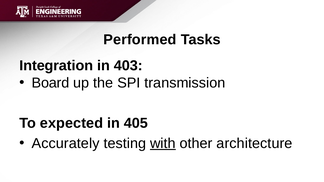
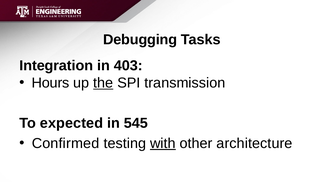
Performed: Performed -> Debugging
Board: Board -> Hours
the underline: none -> present
405: 405 -> 545
Accurately: Accurately -> Confirmed
